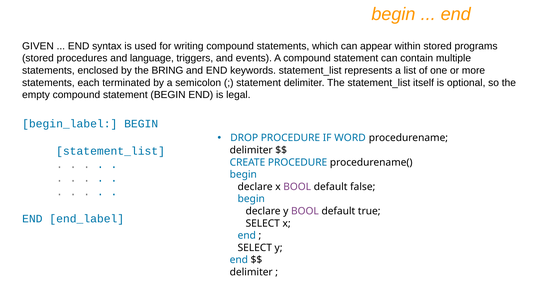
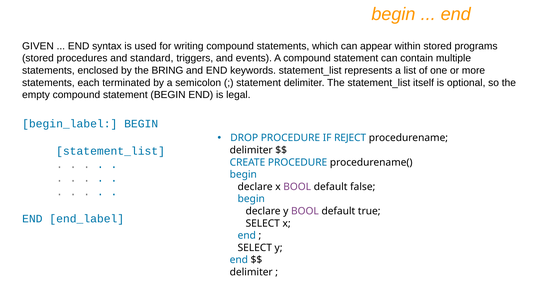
language: language -> standard
WORD: WORD -> REJECT
